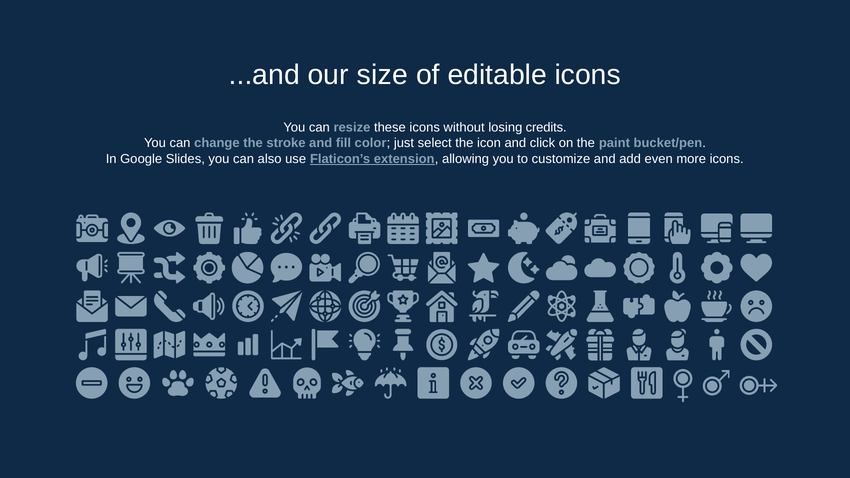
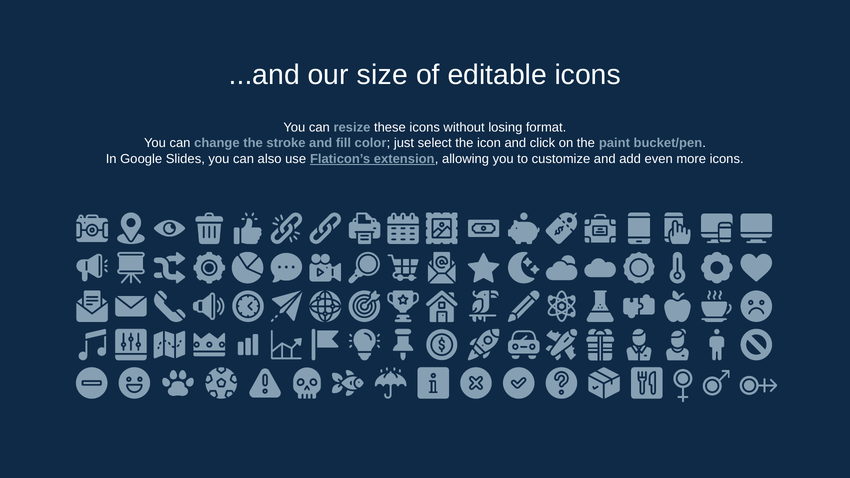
credits: credits -> format
